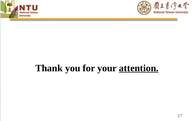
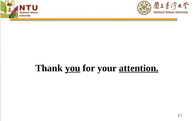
you underline: none -> present
